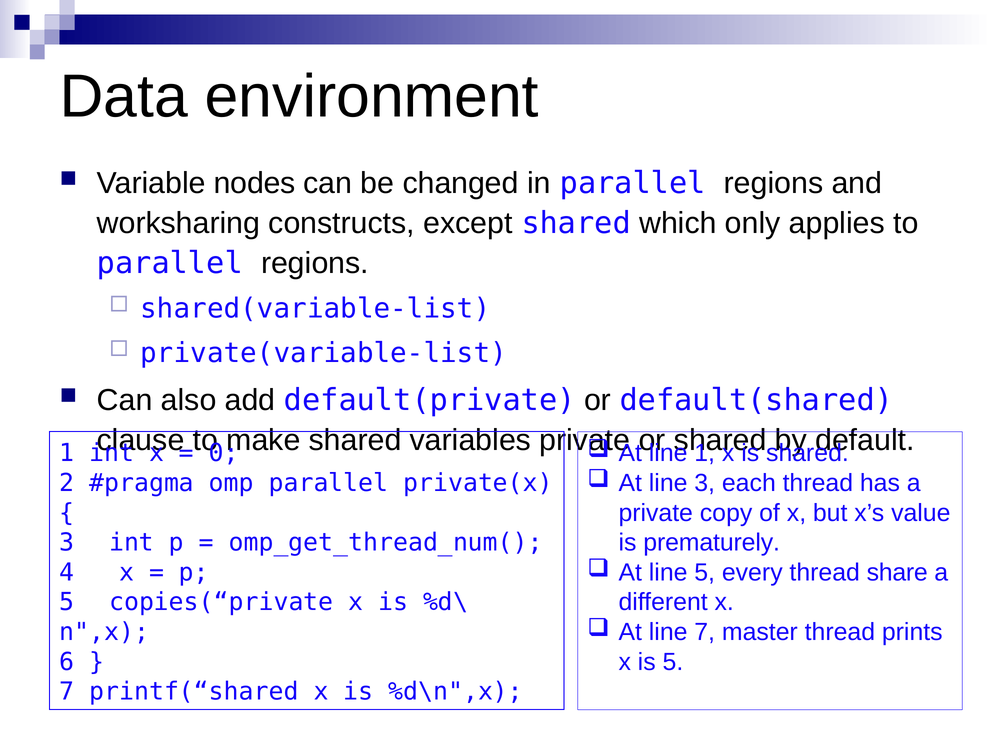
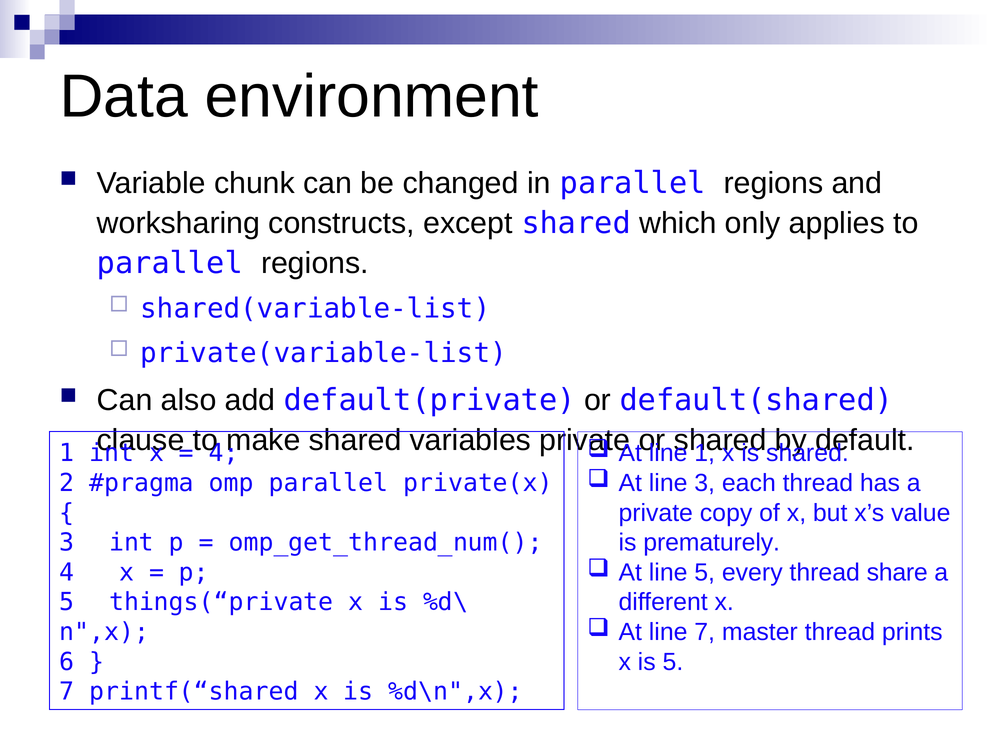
nodes: nodes -> chunk
0 at (224, 454): 0 -> 4
copies(“private: copies(“private -> things(“private
